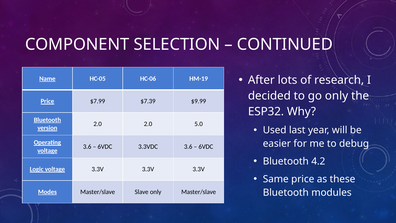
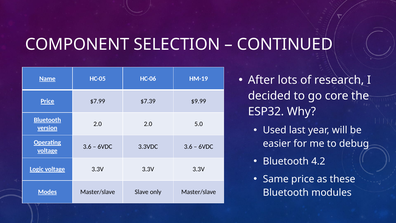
go only: only -> core
